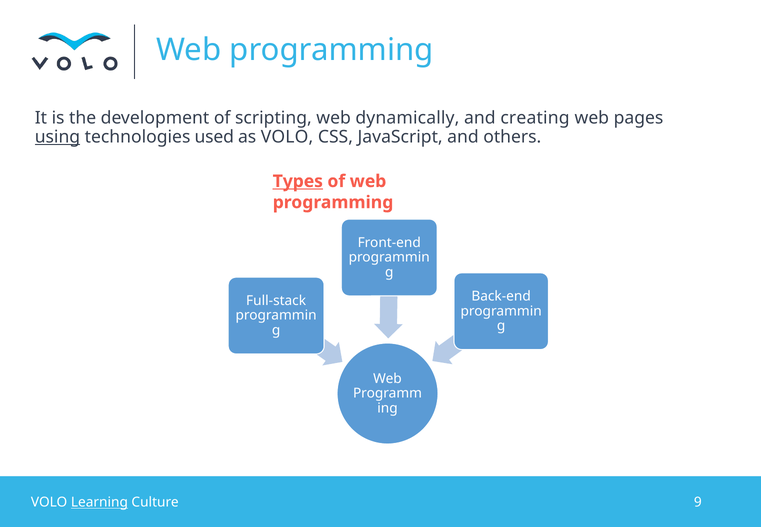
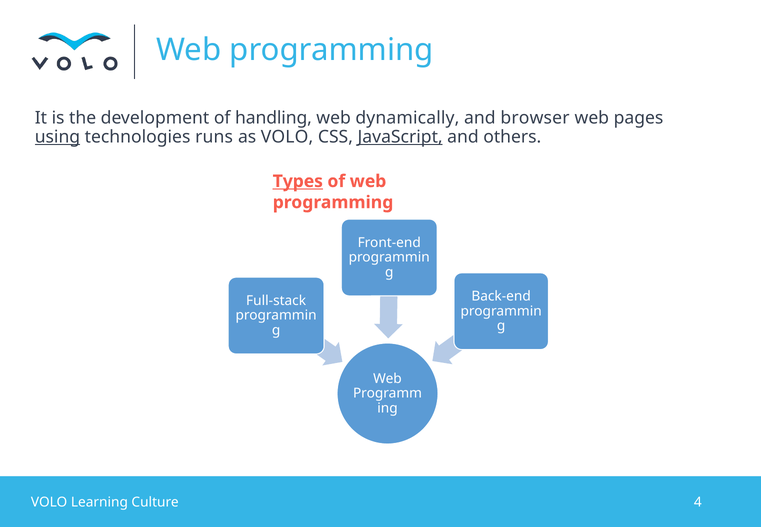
scripting: scripting -> handling
creating: creating -> browser
used: used -> runs
JavaScript underline: none -> present
Learning underline: present -> none
9: 9 -> 4
